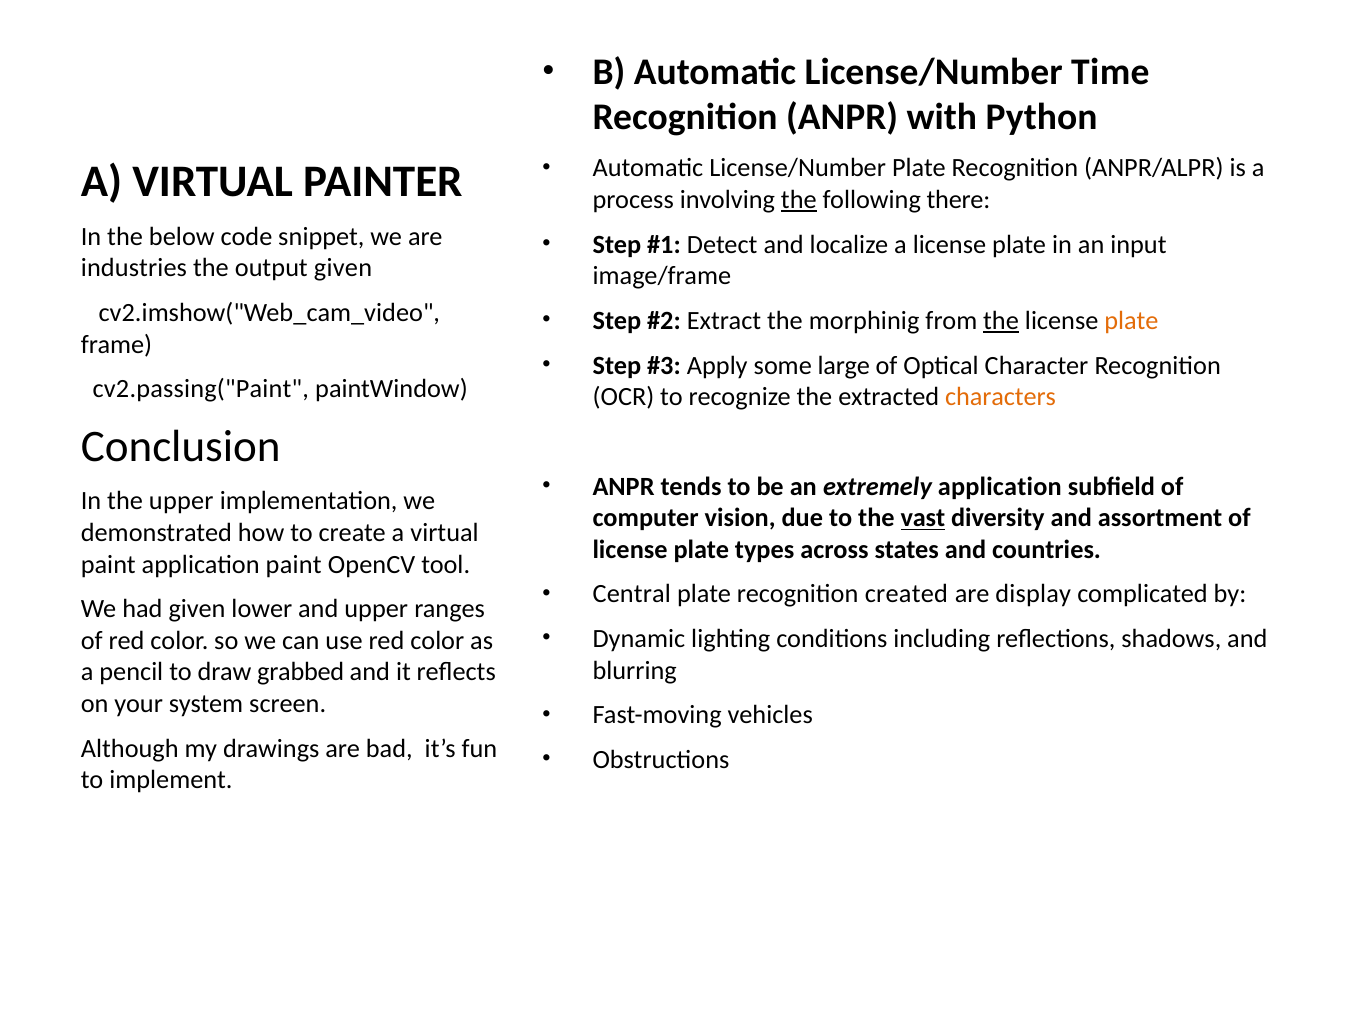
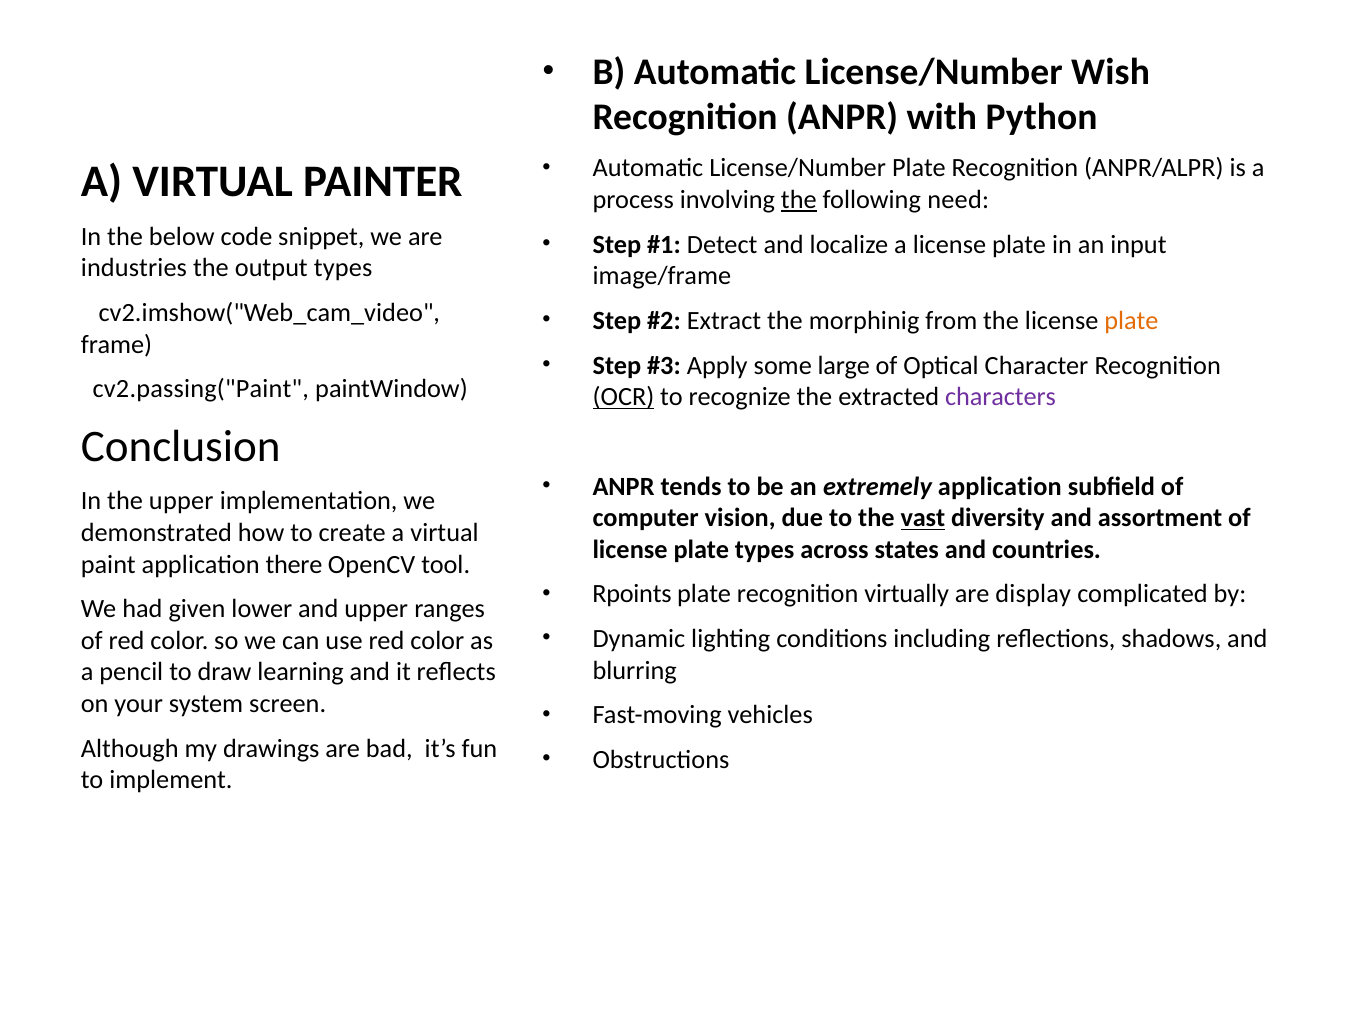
Time: Time -> Wish
there: there -> need
output given: given -> types
the at (1001, 321) underline: present -> none
OCR underline: none -> present
characters colour: orange -> purple
application paint: paint -> there
Central: Central -> Rpoints
created: created -> virtually
grabbed: grabbed -> learning
